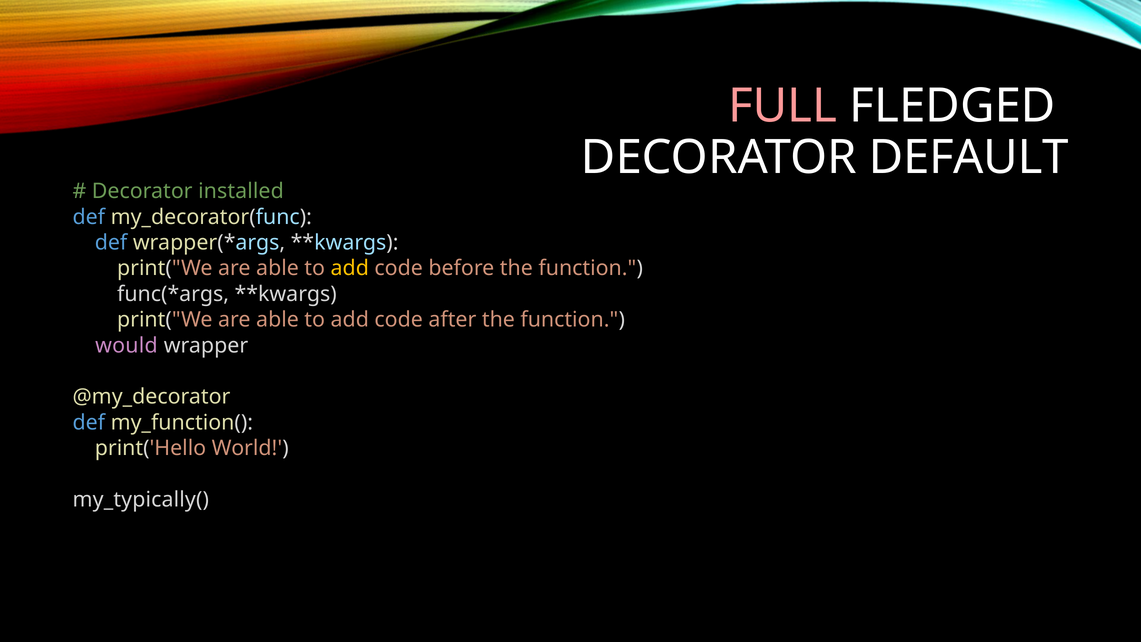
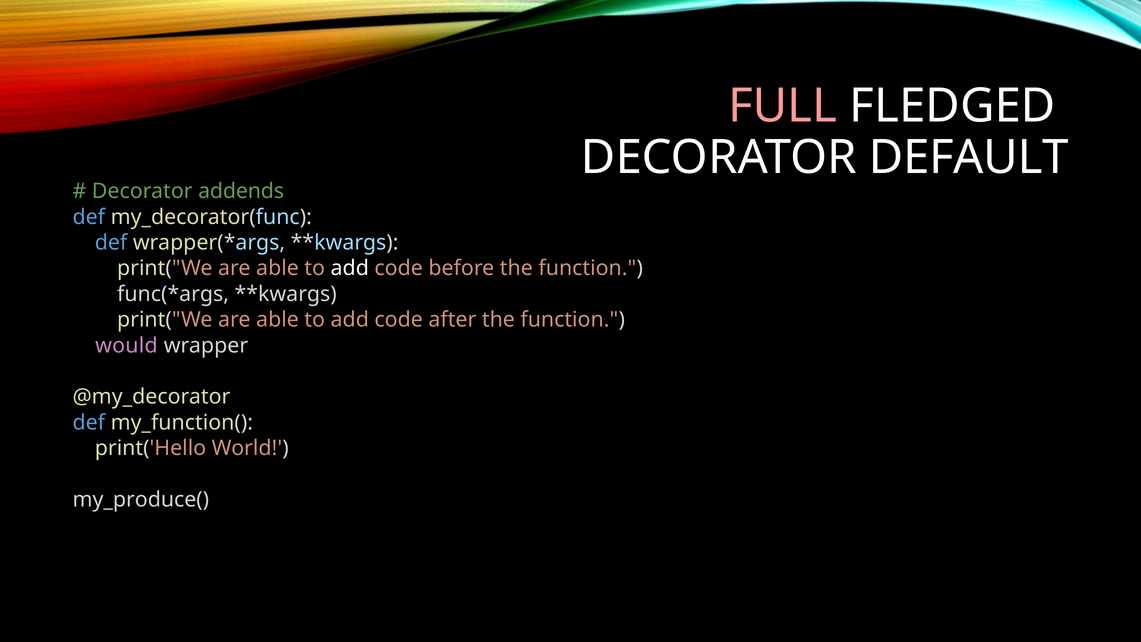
installed: installed -> addends
add at (350, 268) colour: yellow -> white
my_typically(: my_typically( -> my_produce(
